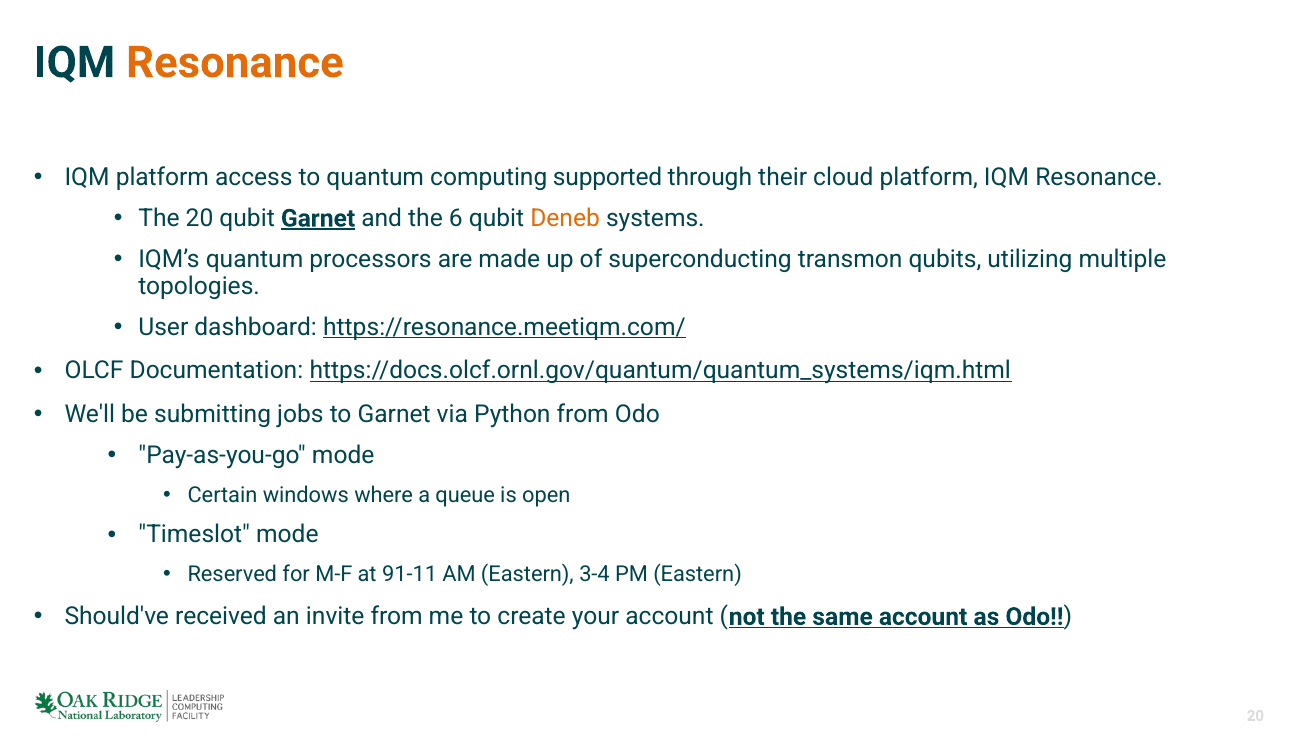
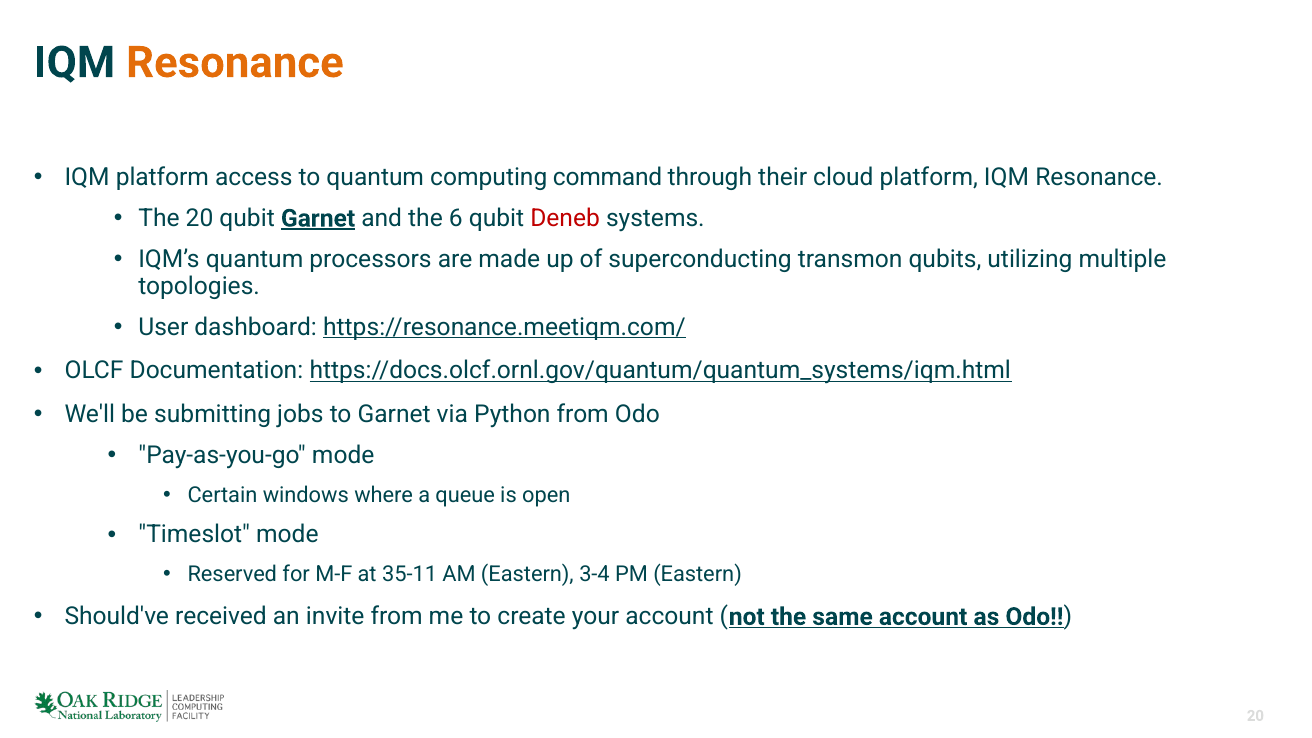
supported: supported -> command
Deneb colour: orange -> red
91-11: 91-11 -> 35-11
